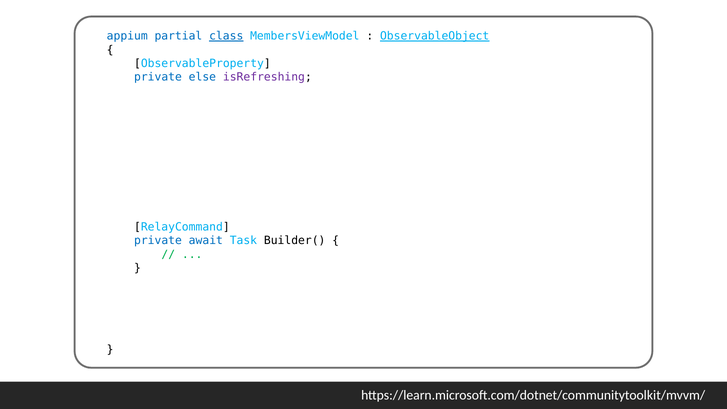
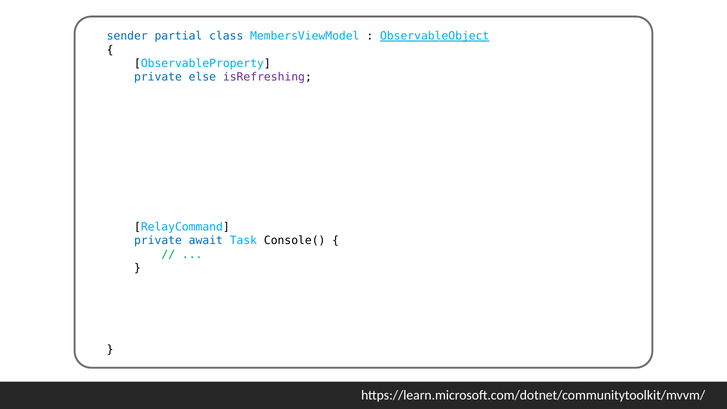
appium: appium -> sender
class underline: present -> none
Builder(: Builder( -> Console(
